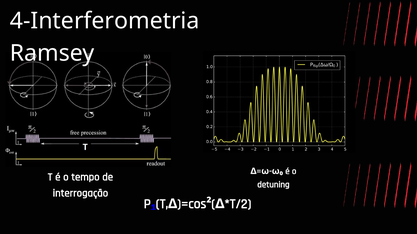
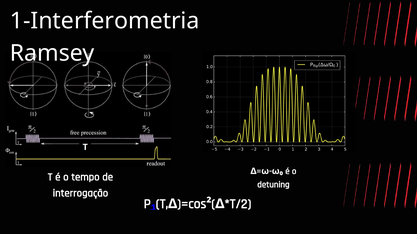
4-Interferometria: 4-Interferometria -> 1-Interferometria
